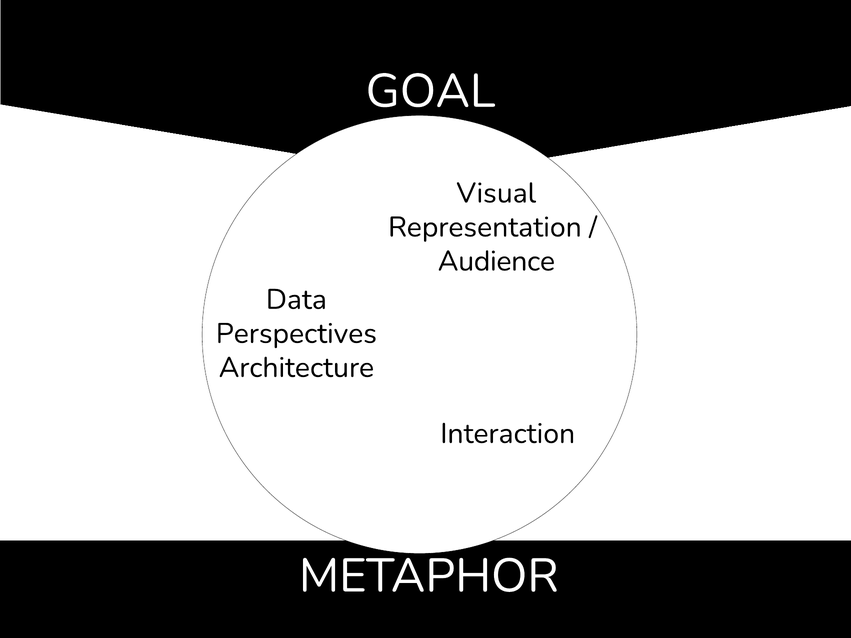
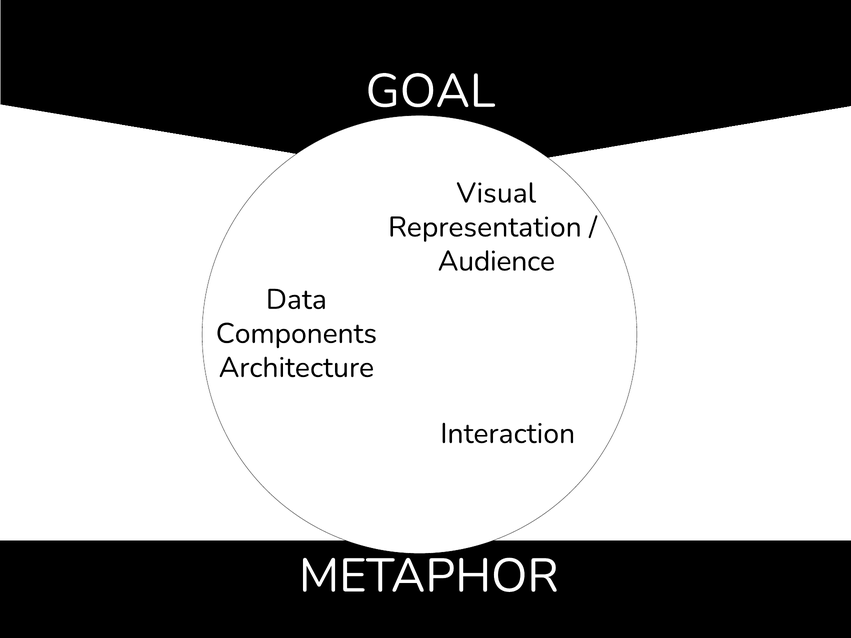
Perspectives: Perspectives -> Components
